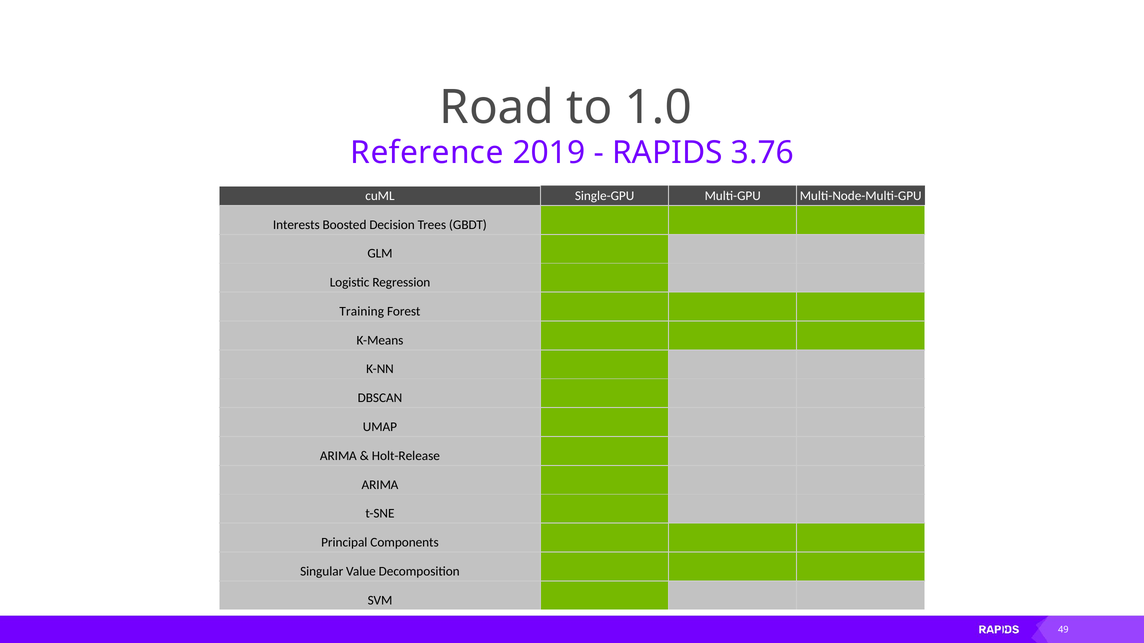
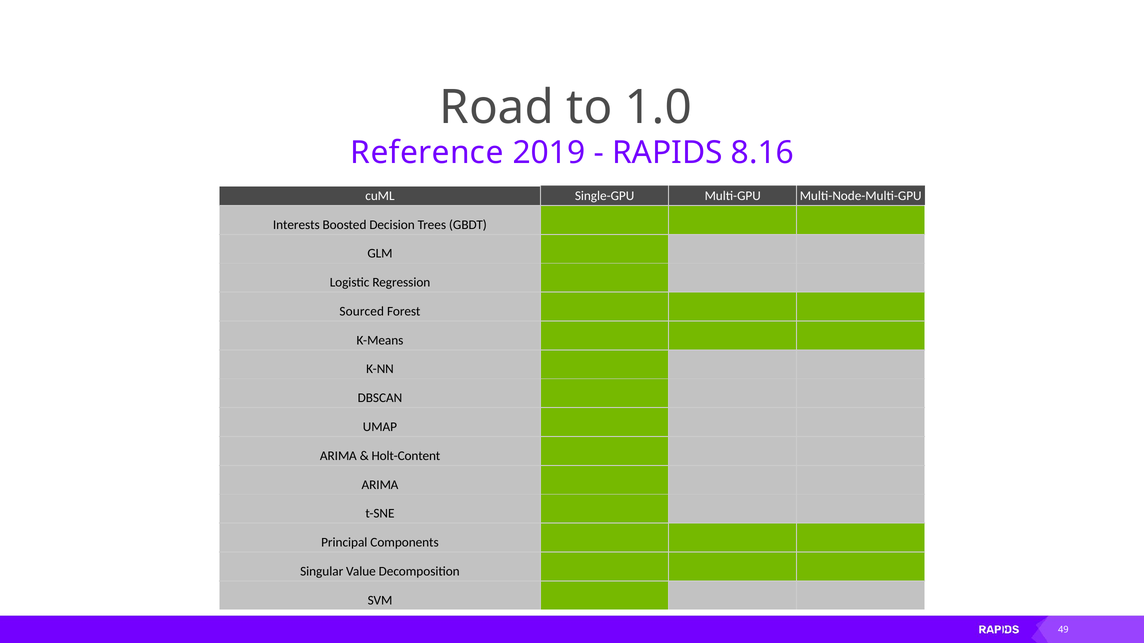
3.76: 3.76 -> 8.16
Training: Training -> Sourced
Holt-Release: Holt-Release -> Holt-Content
